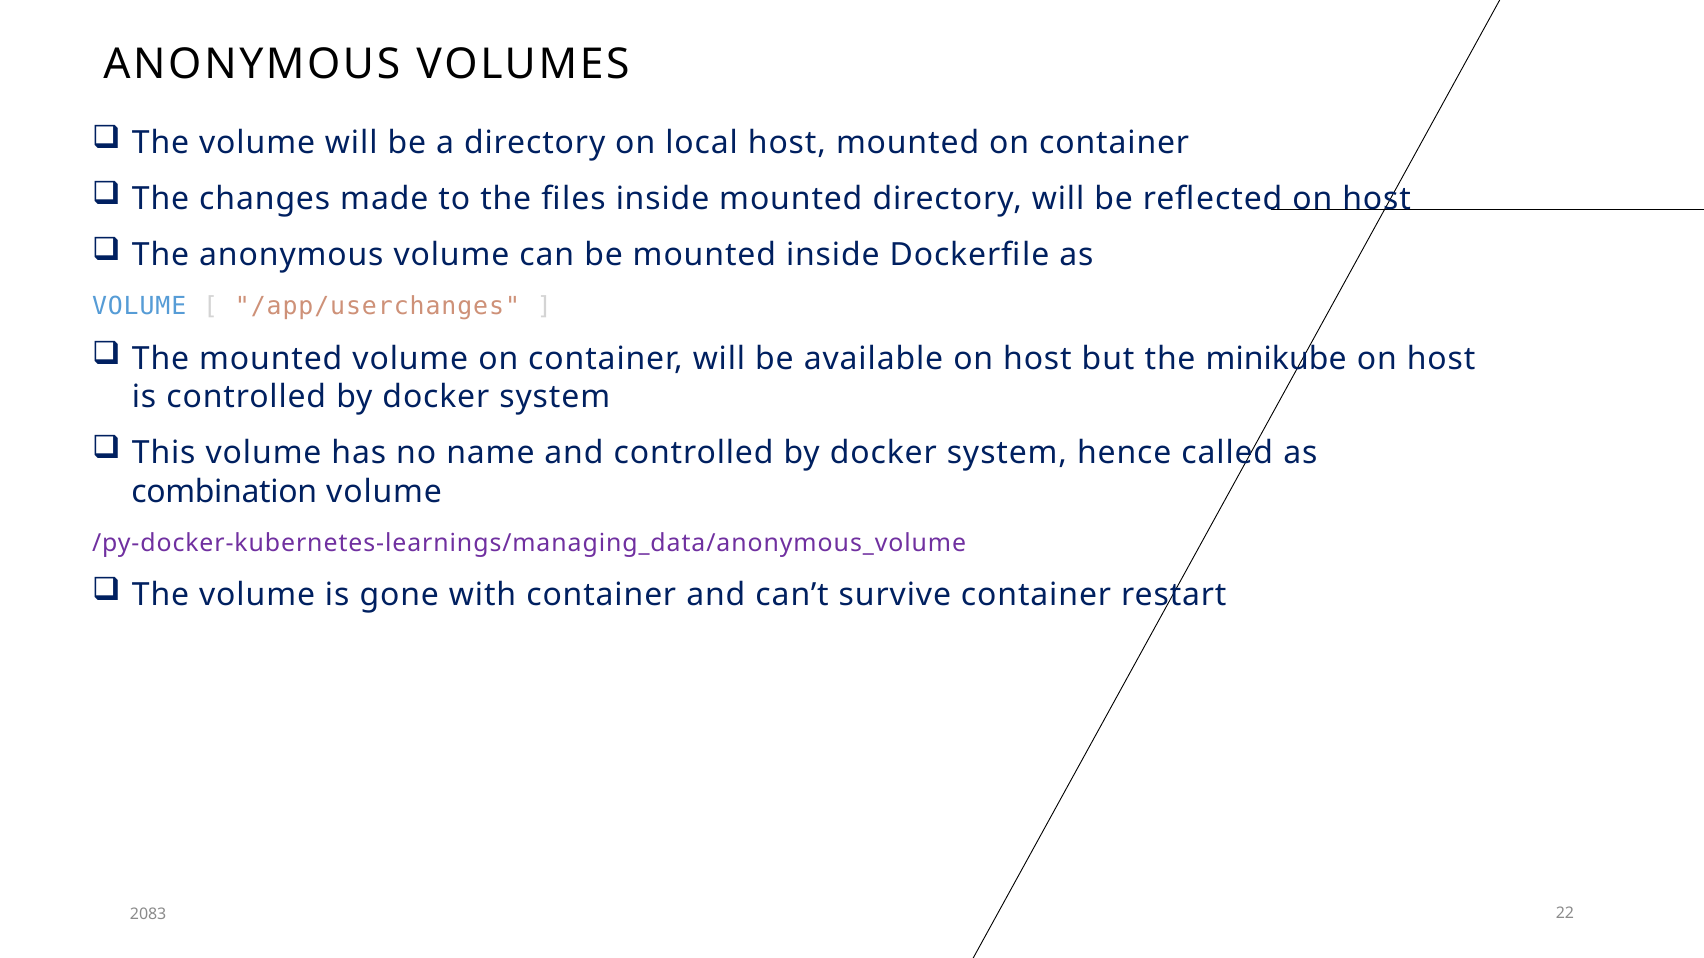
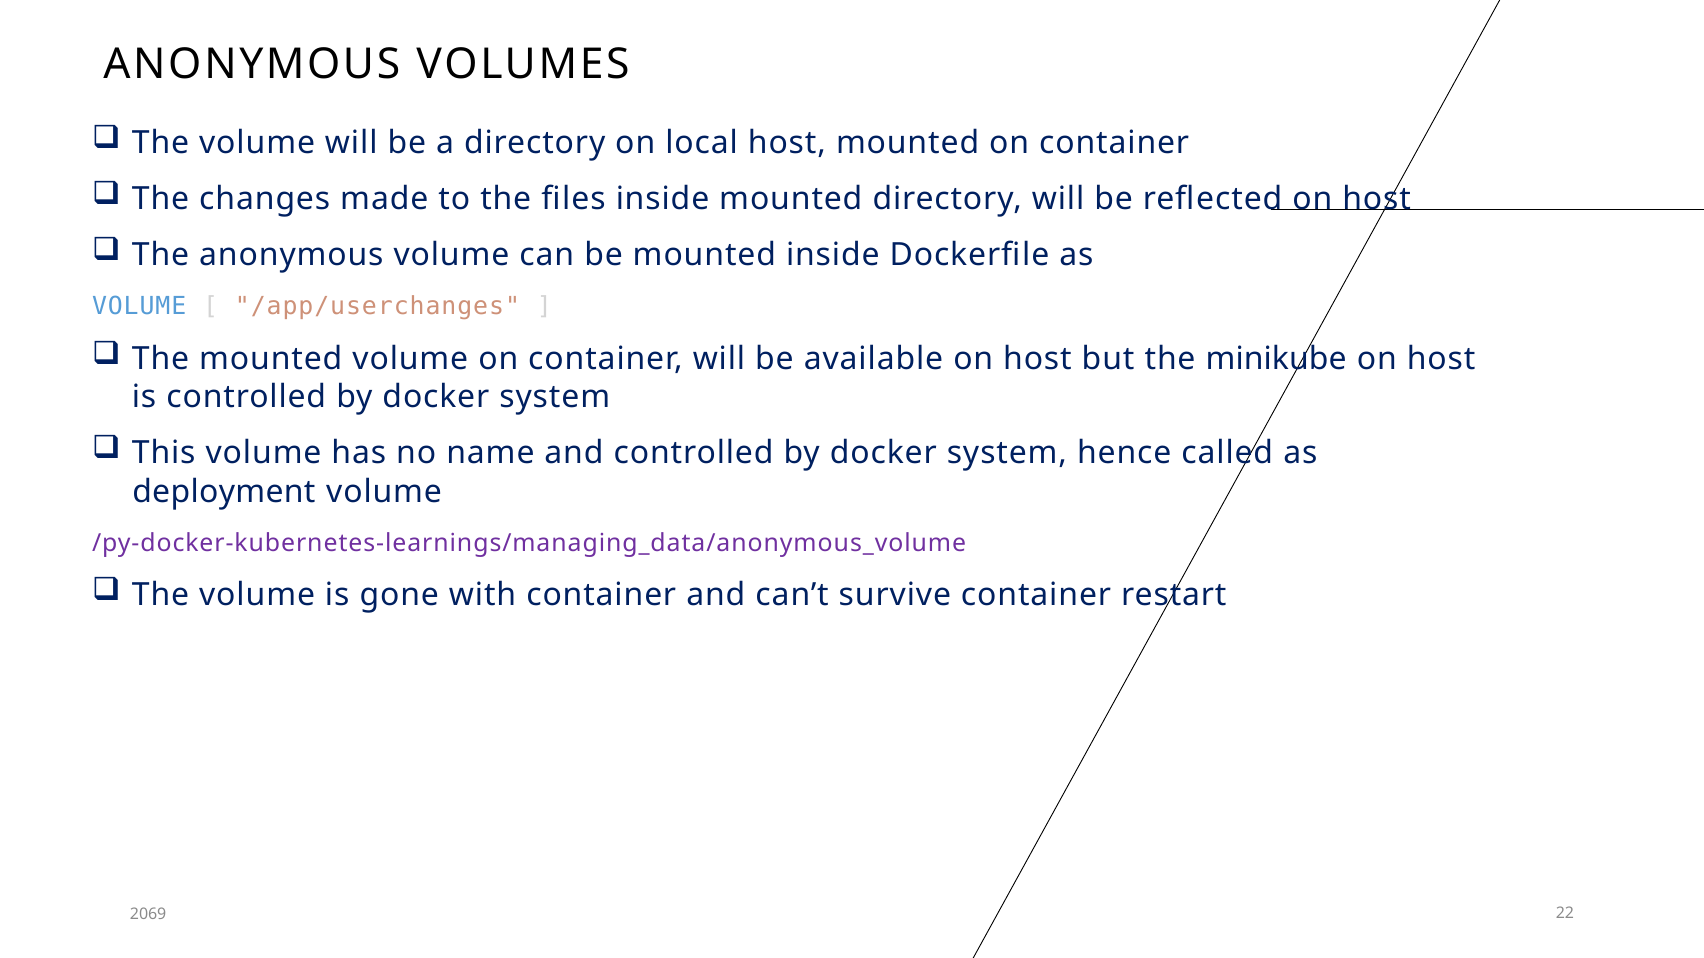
combination: combination -> deployment
2083: 2083 -> 2069
